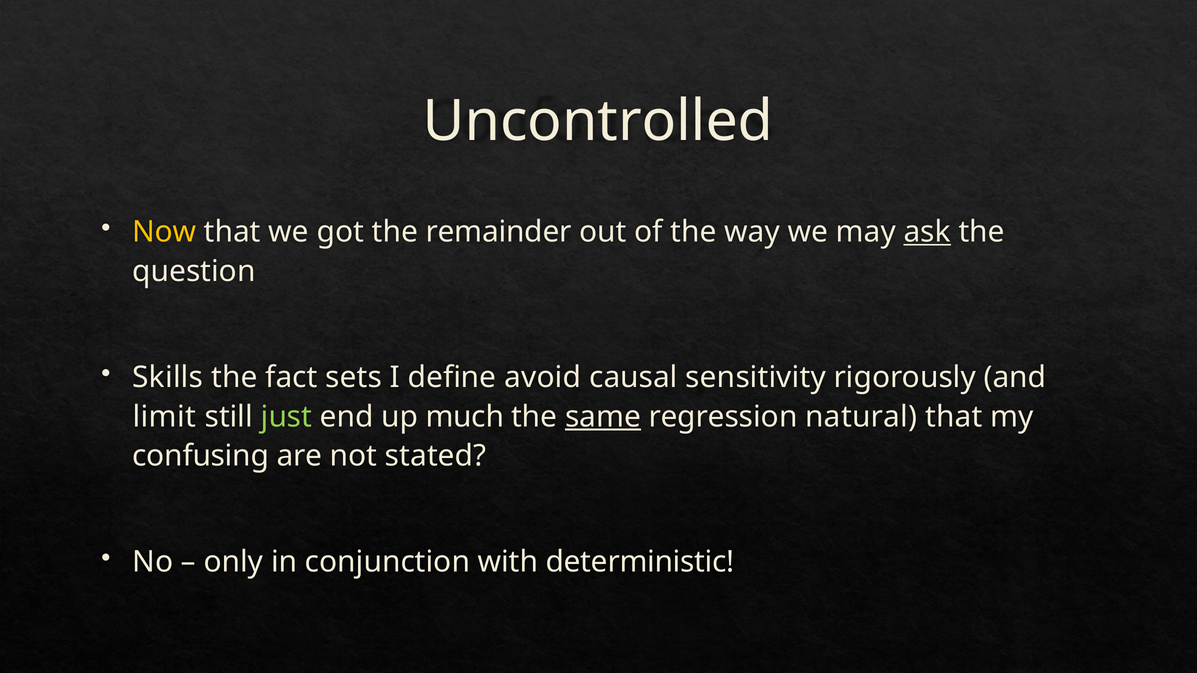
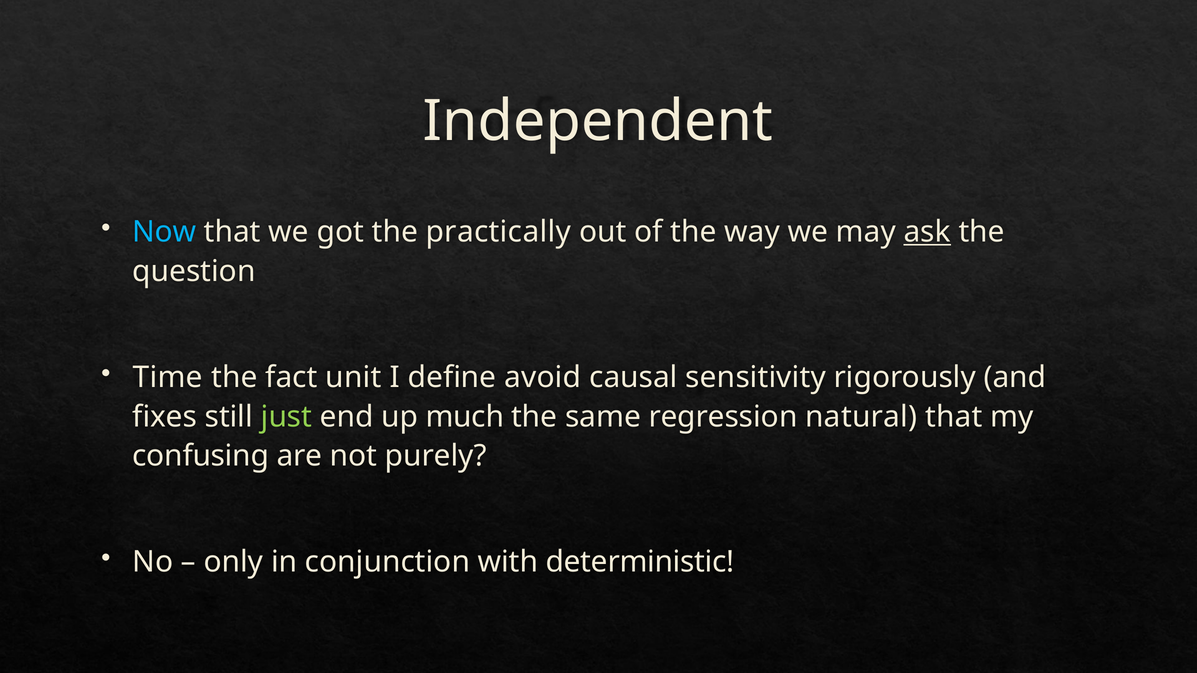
Uncontrolled: Uncontrolled -> Independent
Now colour: yellow -> light blue
remainder: remainder -> practically
Skills: Skills -> Time
sets: sets -> unit
limit: limit -> fixes
same underline: present -> none
stated: stated -> purely
